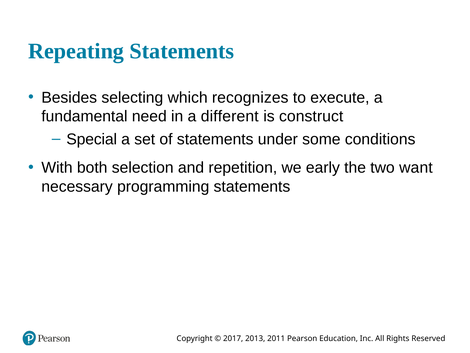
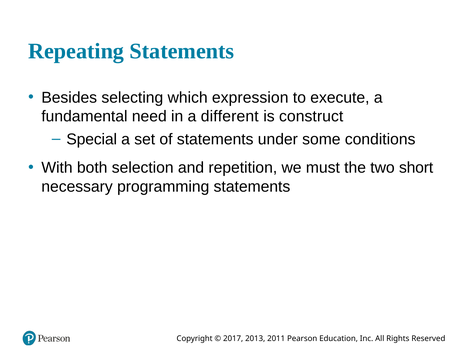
recognizes: recognizes -> expression
early: early -> must
want: want -> short
